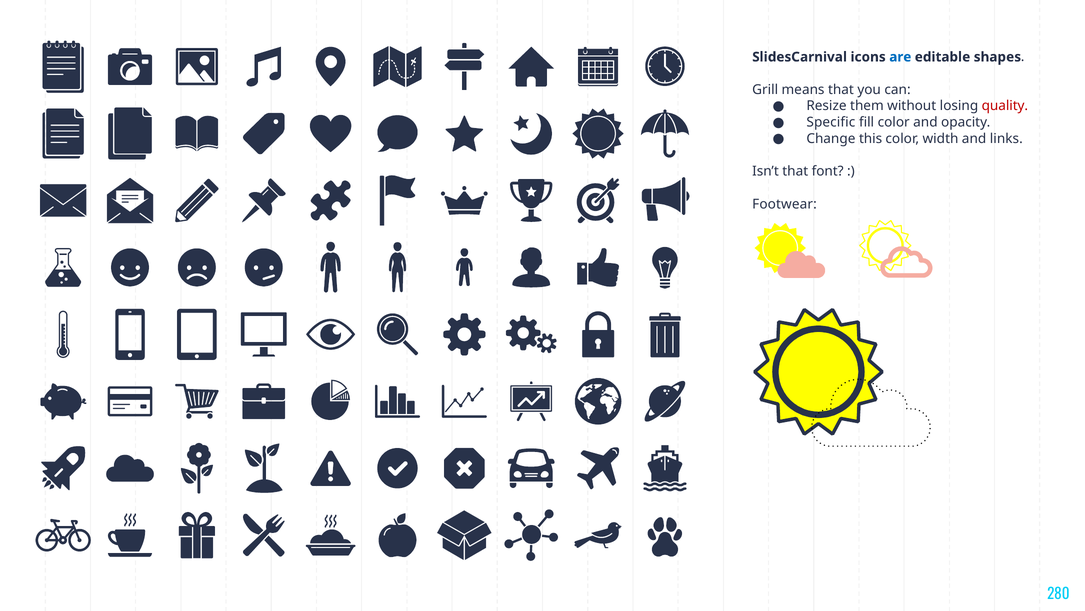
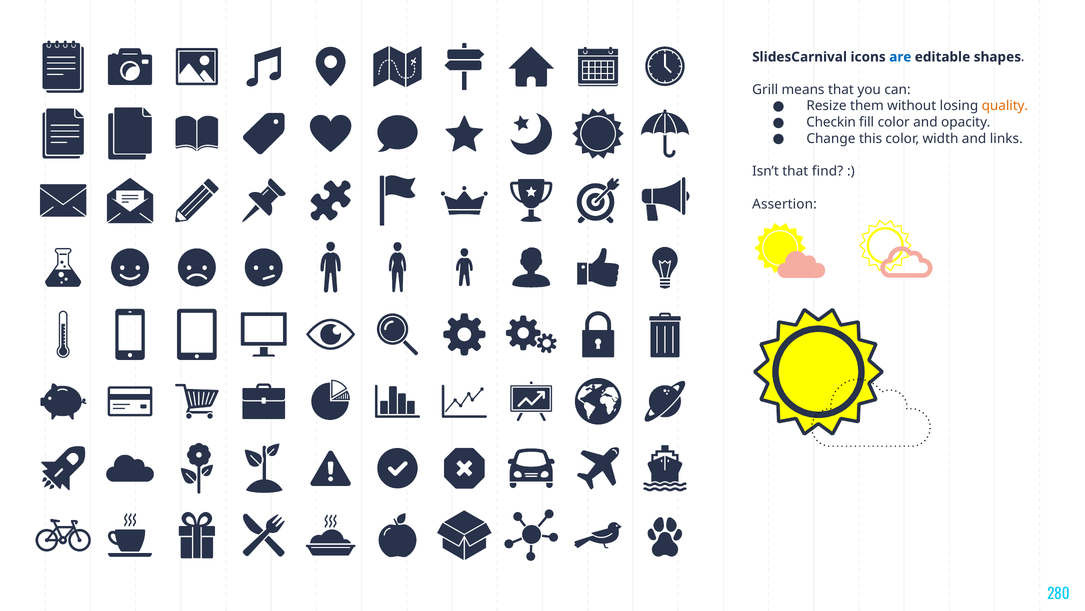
quality colour: red -> orange
Specific: Specific -> Checkin
font: font -> find
Footwear: Footwear -> Assertion
